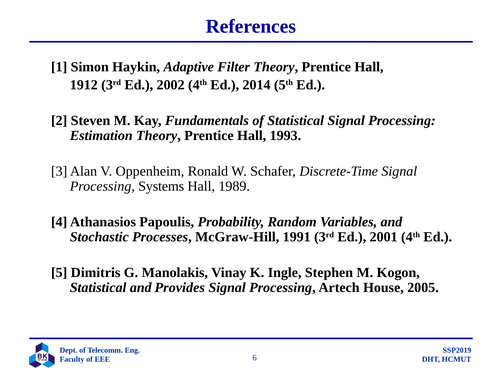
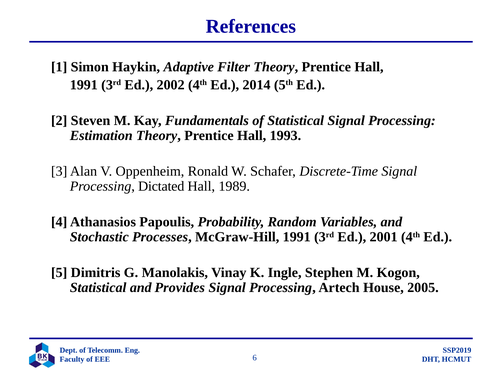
1912 at (84, 85): 1912 -> 1991
Systems: Systems -> Dictated
